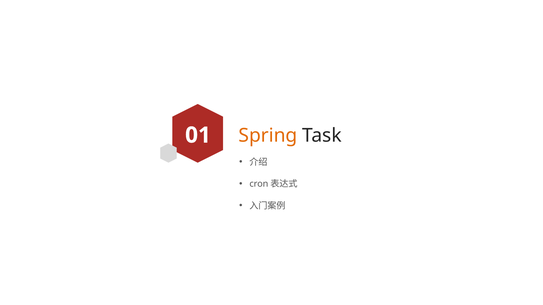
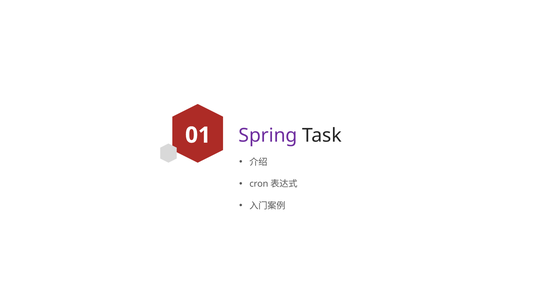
Spring colour: orange -> purple
